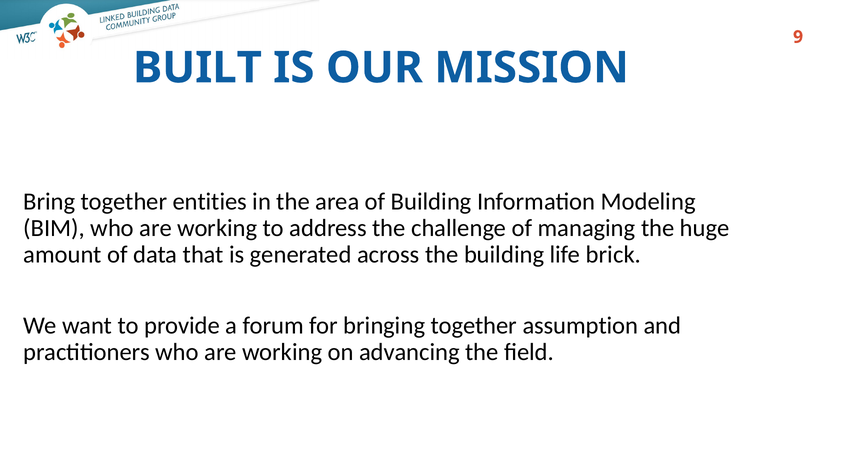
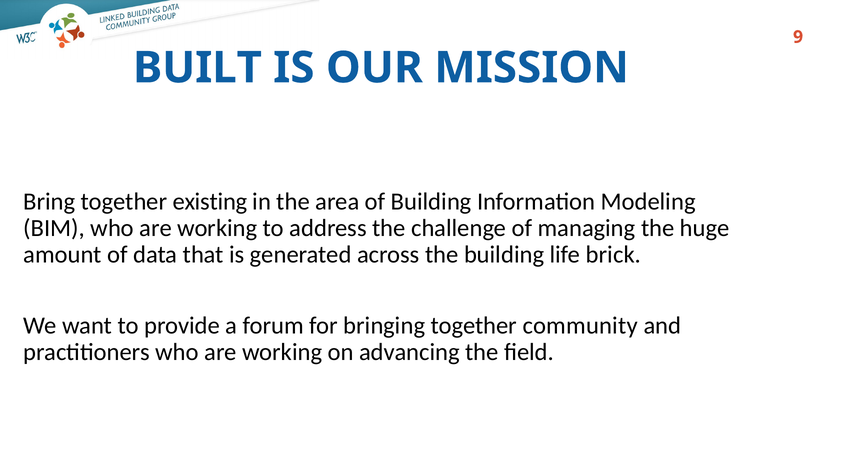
entities: entities -> existing
assumption: assumption -> community
